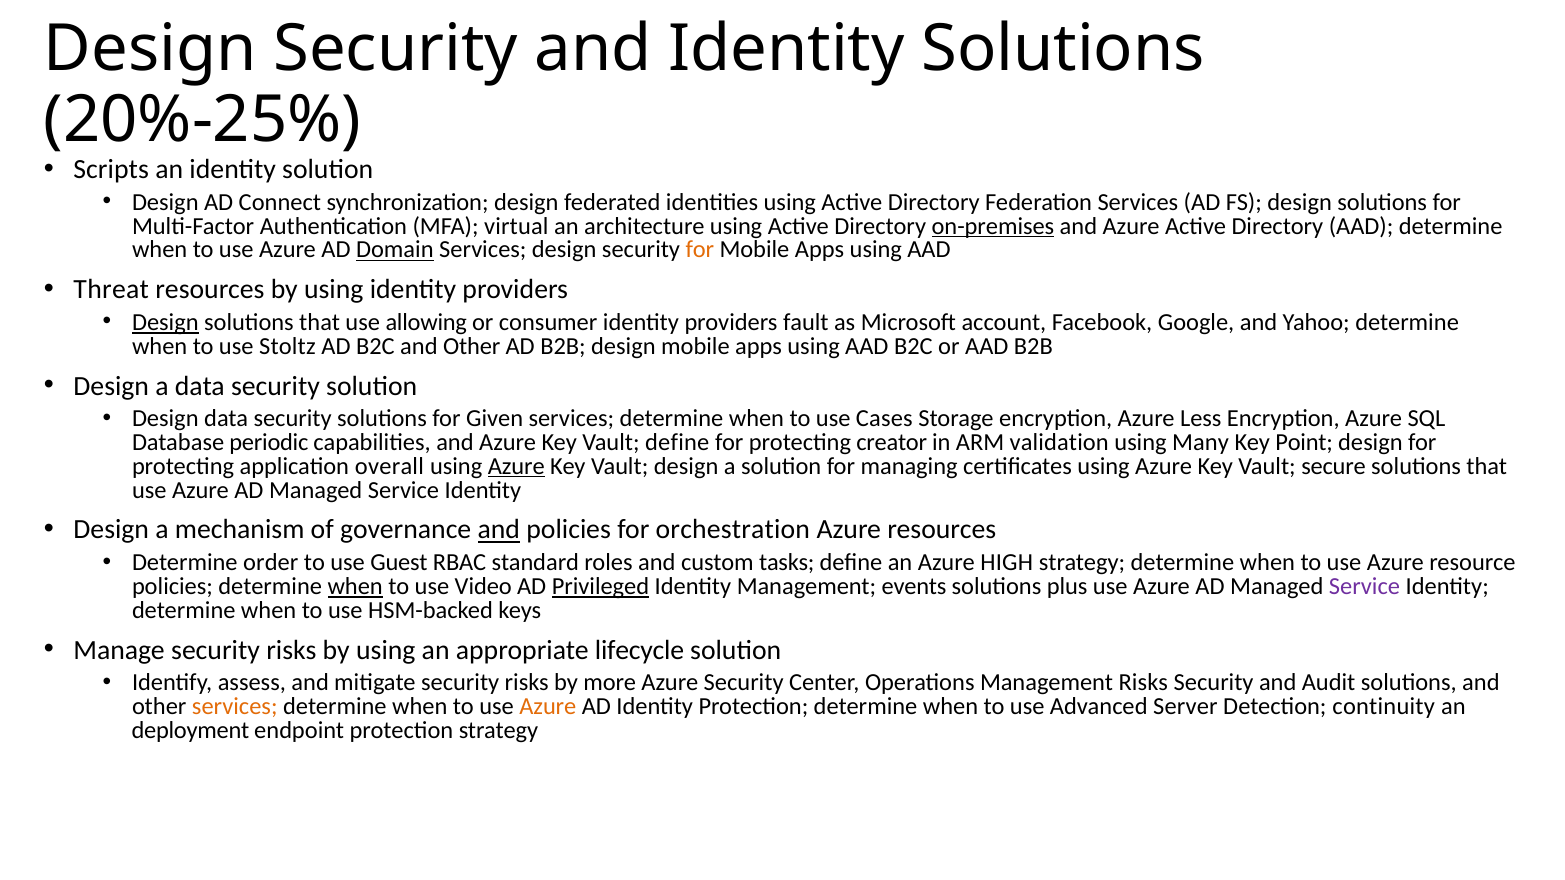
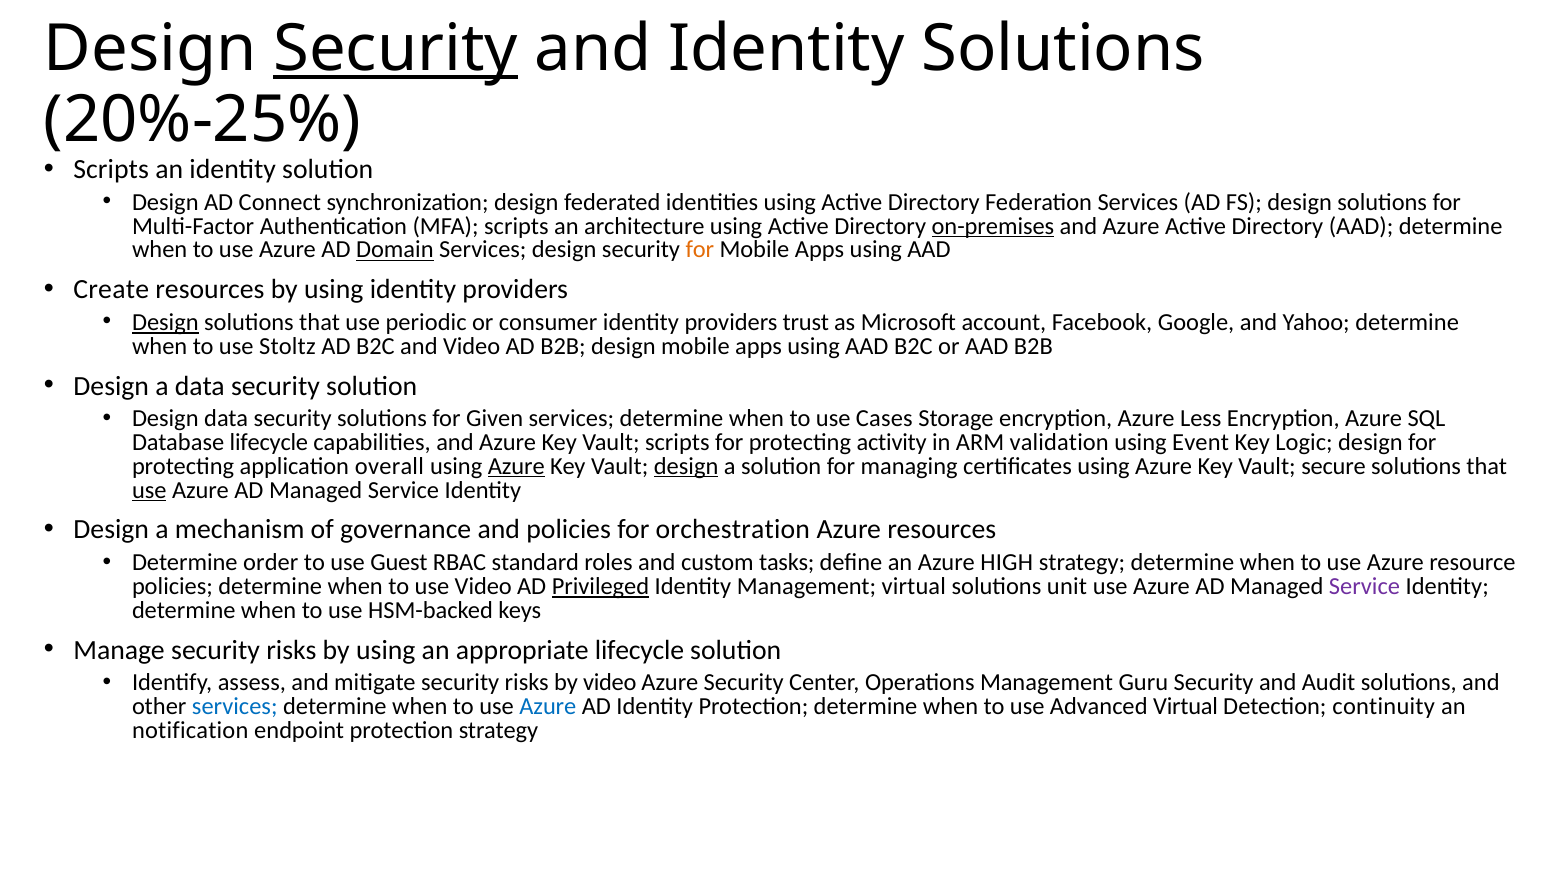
Security at (396, 49) underline: none -> present
MFA virtual: virtual -> scripts
Threat: Threat -> Create
allowing: allowing -> periodic
fault: fault -> trust
B2C and Other: Other -> Video
Database periodic: periodic -> lifecycle
Vault define: define -> scripts
creator: creator -> activity
Many: Many -> Event
Point: Point -> Logic
design at (686, 466) underline: none -> present
use at (149, 490) underline: none -> present
and at (499, 530) underline: present -> none
when at (355, 587) underline: present -> none
Management events: events -> virtual
plus: plus -> unit
by more: more -> video
Management Risks: Risks -> Guru
services at (235, 707) colour: orange -> blue
Azure at (548, 707) colour: orange -> blue
Advanced Server: Server -> Virtual
deployment: deployment -> notification
